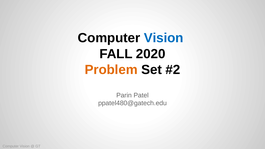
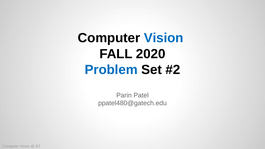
Problem colour: orange -> blue
